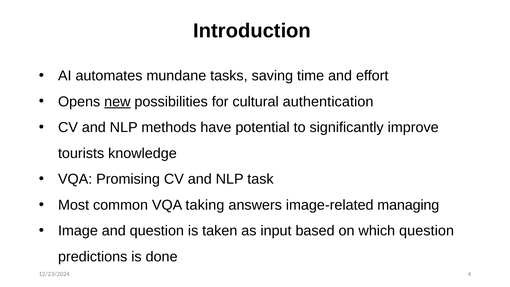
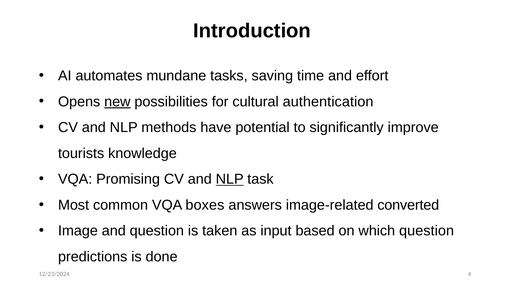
NLP at (230, 179) underline: none -> present
taking: taking -> boxes
managing: managing -> converted
